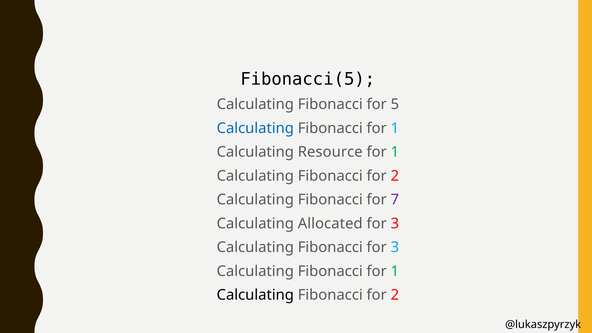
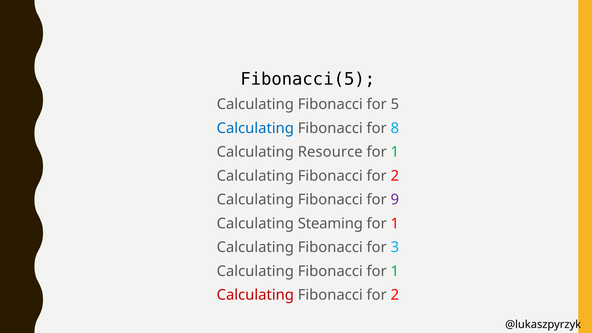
1 at (395, 128): 1 -> 8
7: 7 -> 9
Allocated: Allocated -> Steaming
3 at (395, 224): 3 -> 1
Calculating at (255, 295) colour: black -> red
